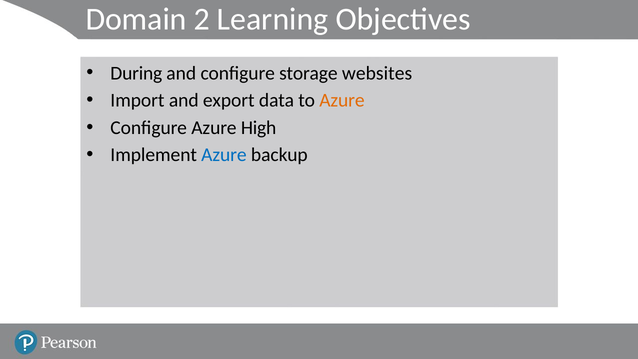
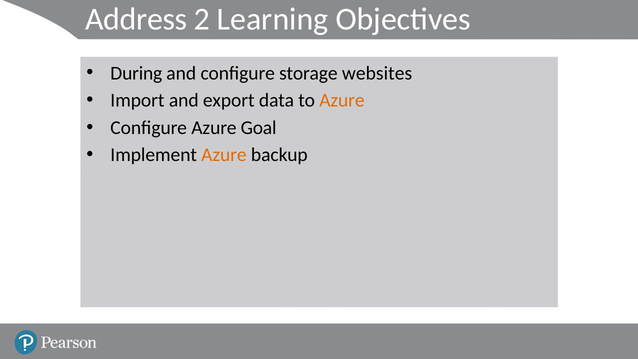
Domain: Domain -> Address
High: High -> Goal
Azure at (224, 155) colour: blue -> orange
